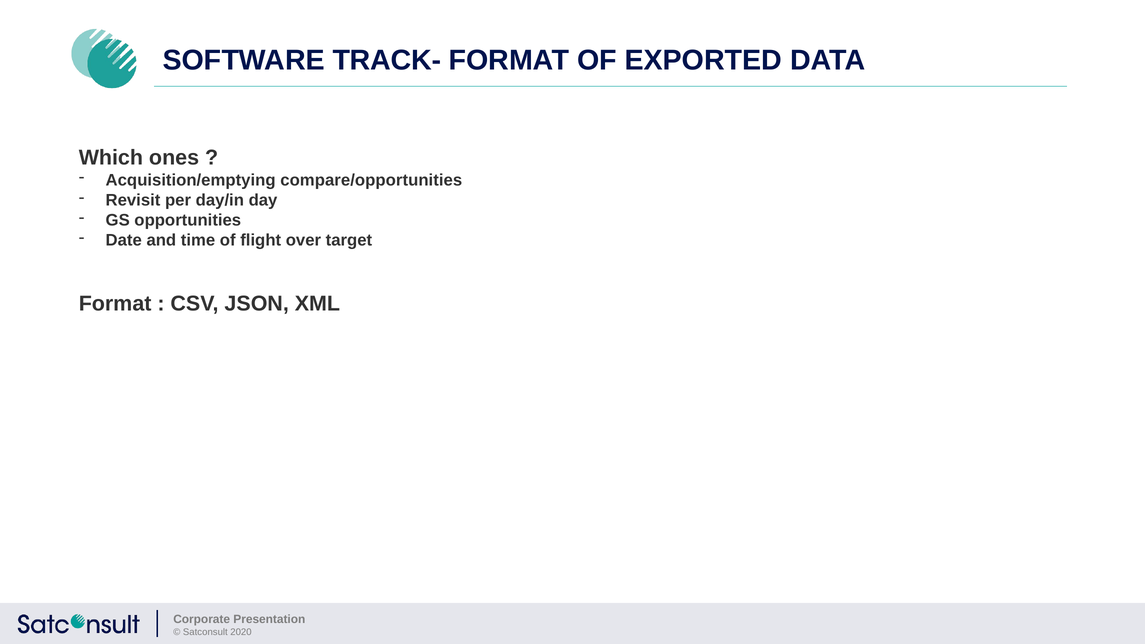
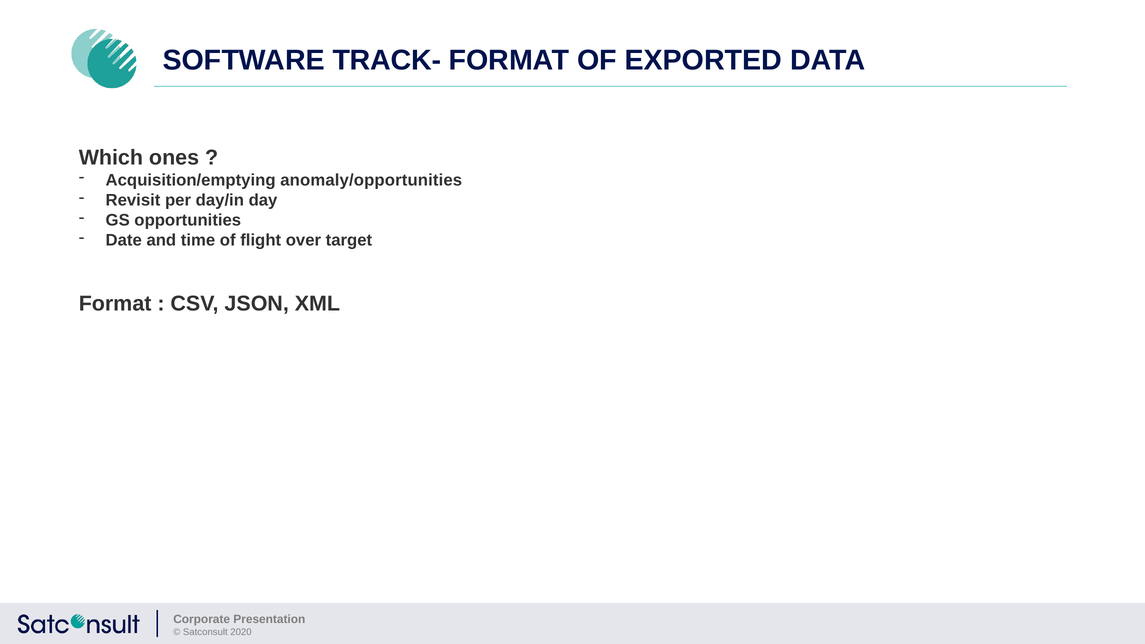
compare/opportunities: compare/opportunities -> anomaly/opportunities
